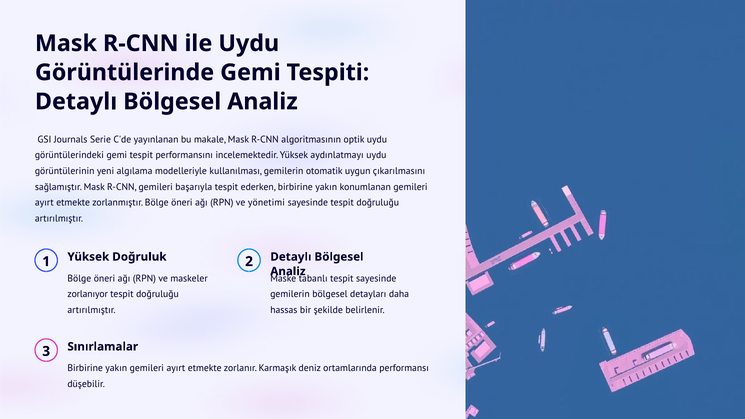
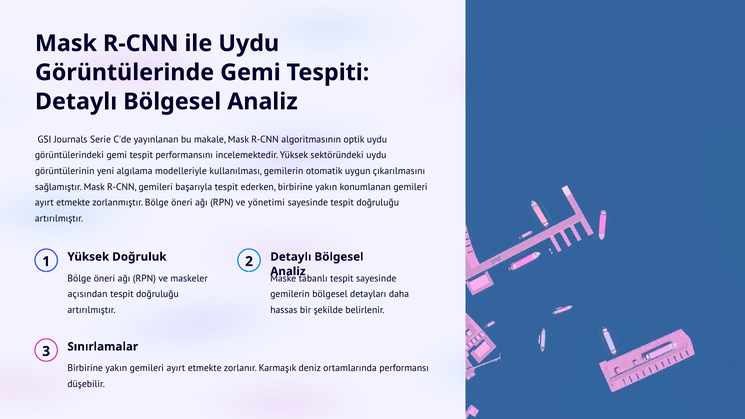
aydınlatmayı: aydınlatmayı -> sektöründeki
zorlanıyor: zorlanıyor -> açısından
